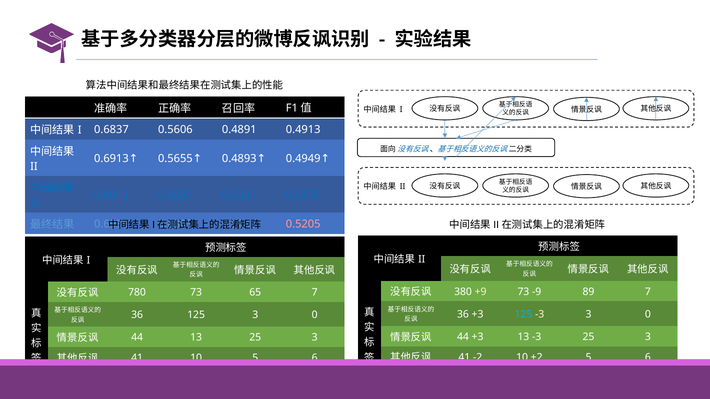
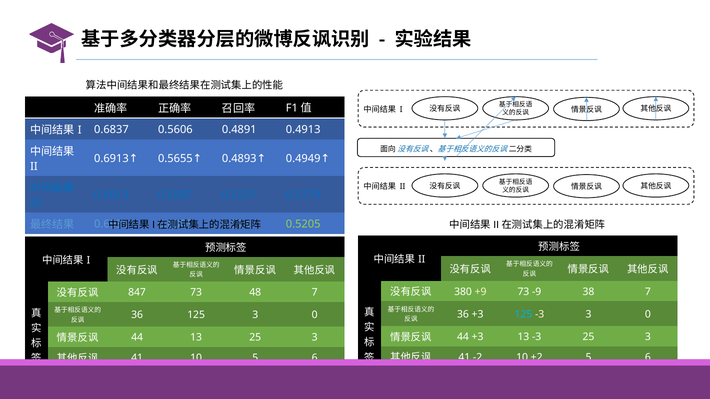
0.5205 colour: pink -> light green
89: 89 -> 38
780: 780 -> 847
65: 65 -> 48
